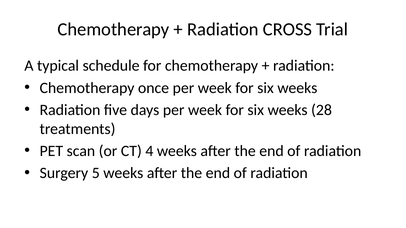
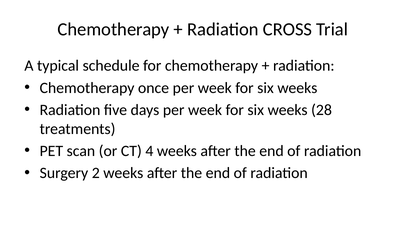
5: 5 -> 2
